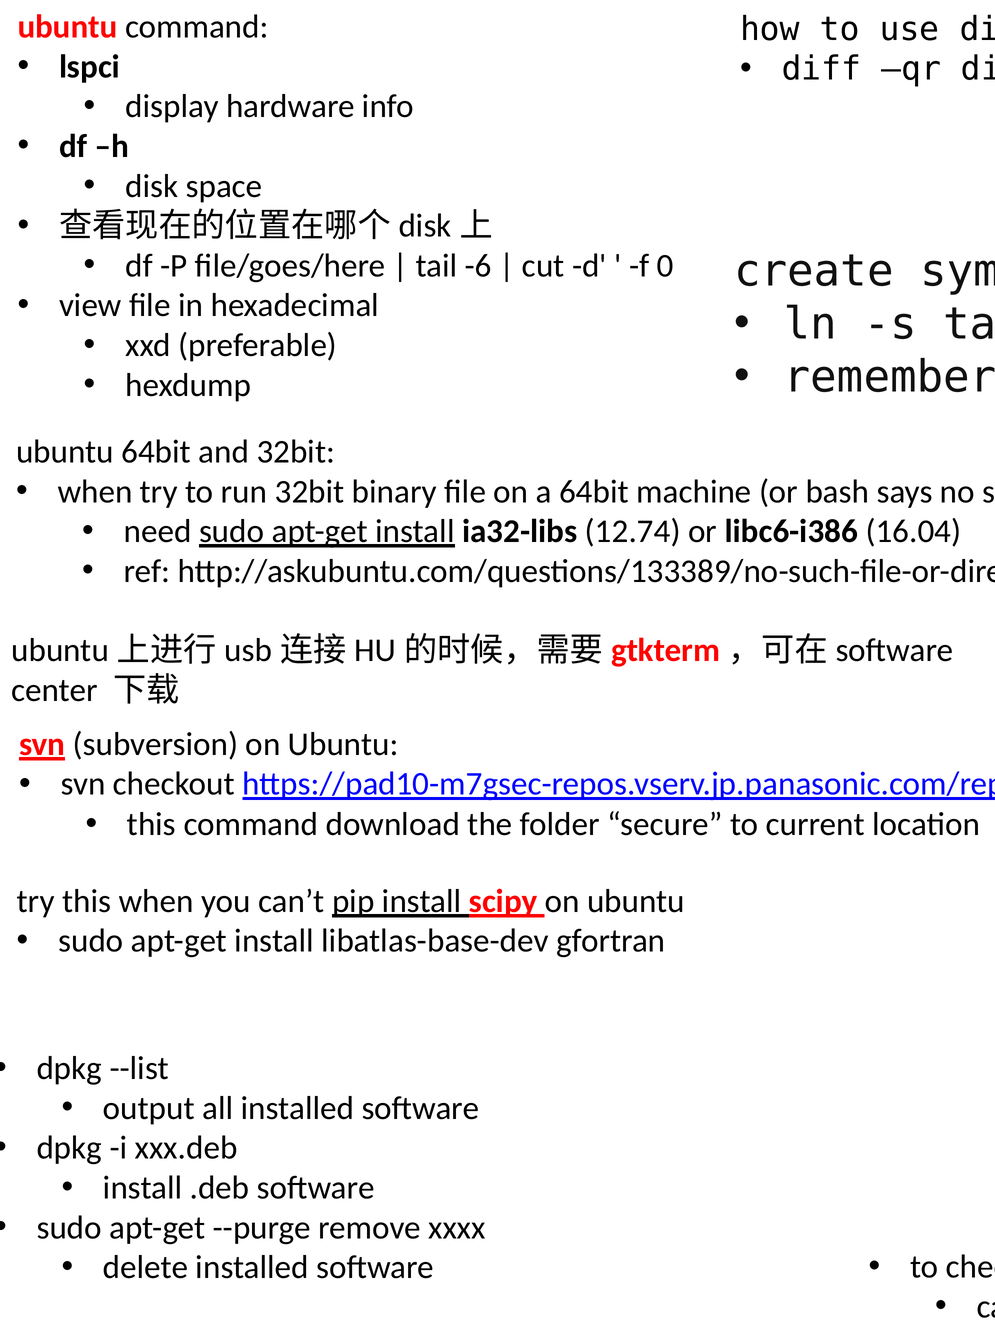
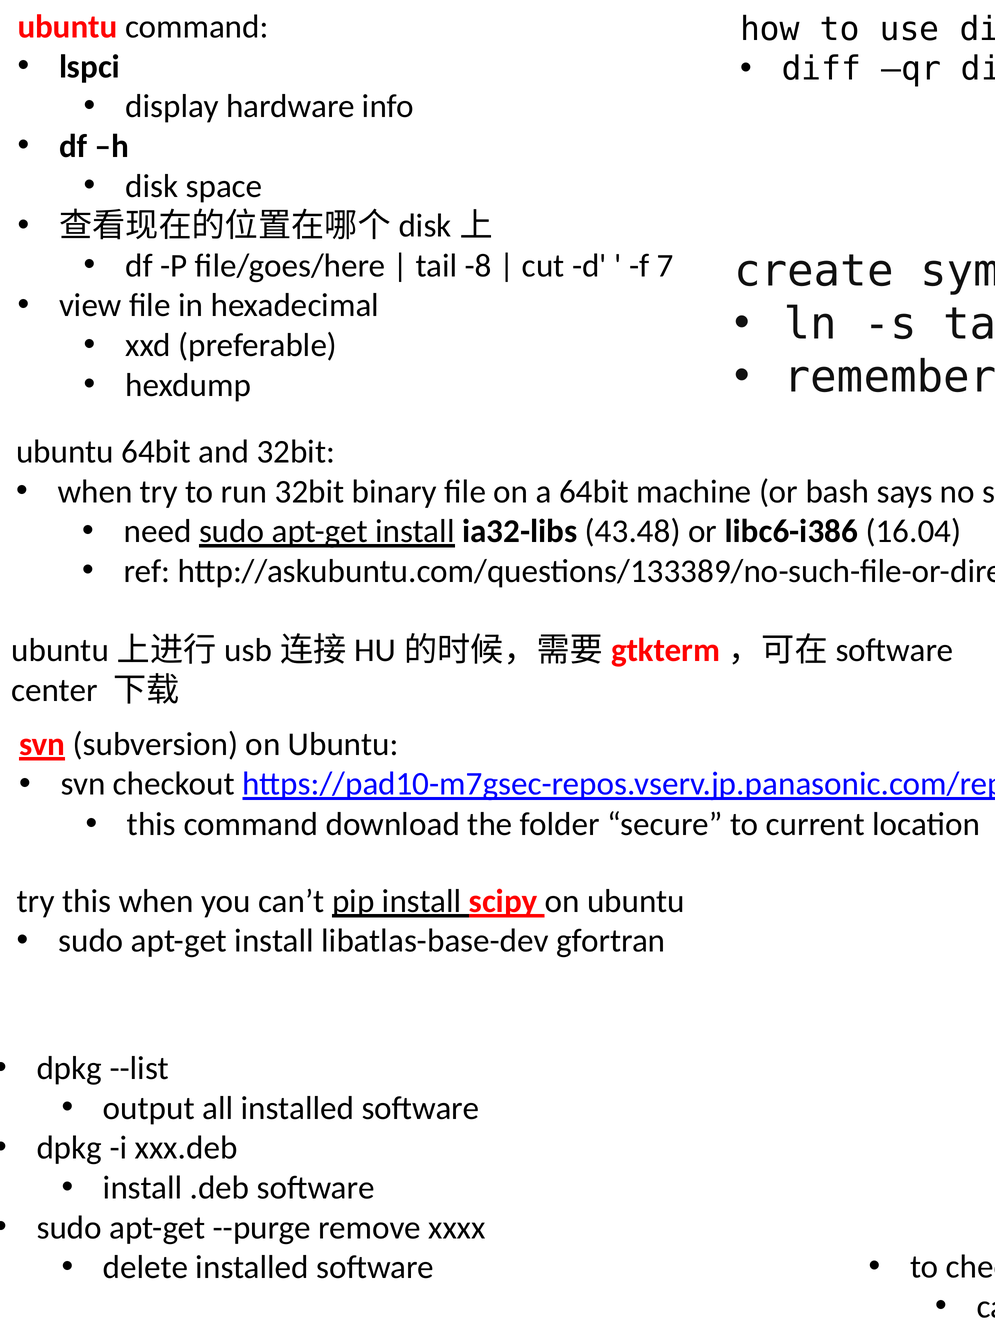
-6: -6 -> -8
0: 0 -> 7
12.74: 12.74 -> 43.48
